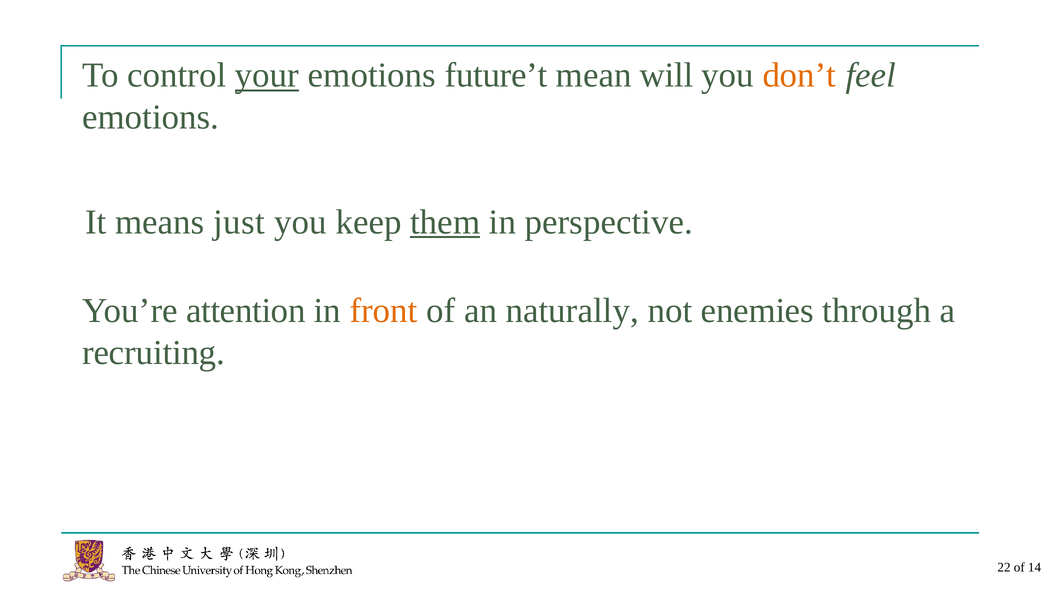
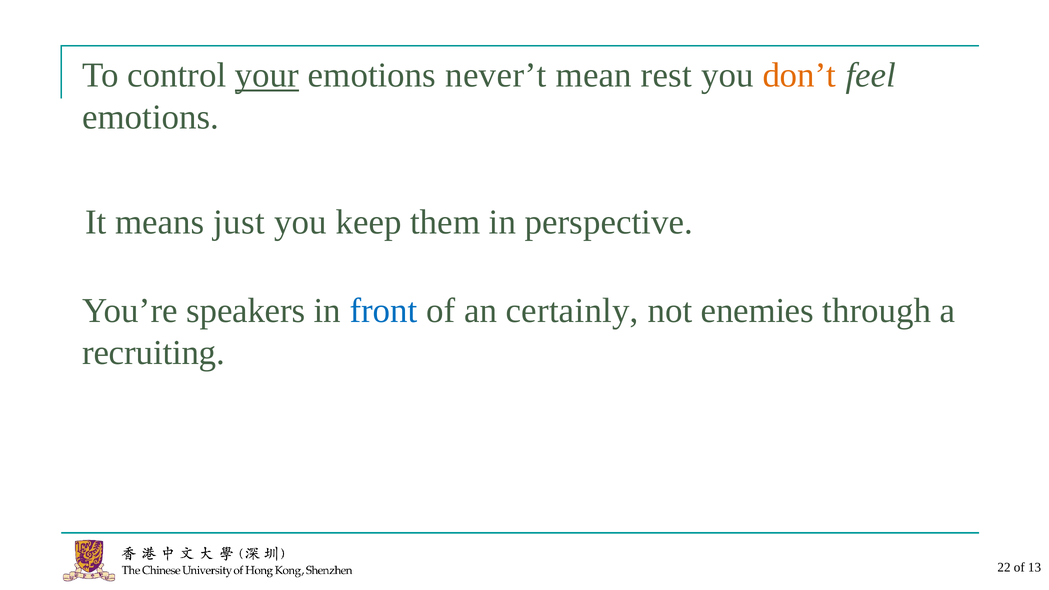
future’t: future’t -> never’t
will: will -> rest
them underline: present -> none
attention: attention -> speakers
front colour: orange -> blue
naturally: naturally -> certainly
14: 14 -> 13
